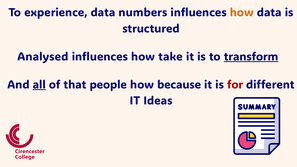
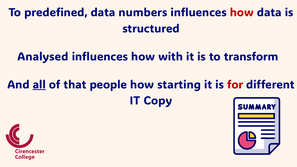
experience: experience -> predefined
how at (242, 13) colour: orange -> red
take: take -> with
transform underline: present -> none
because: because -> starting
Ideas: Ideas -> Copy
